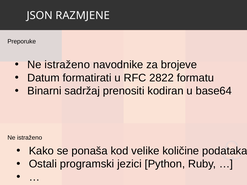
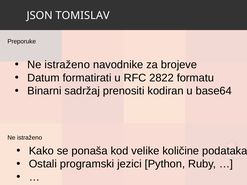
RAZMJENE: RAZMJENE -> TOMISLAV
